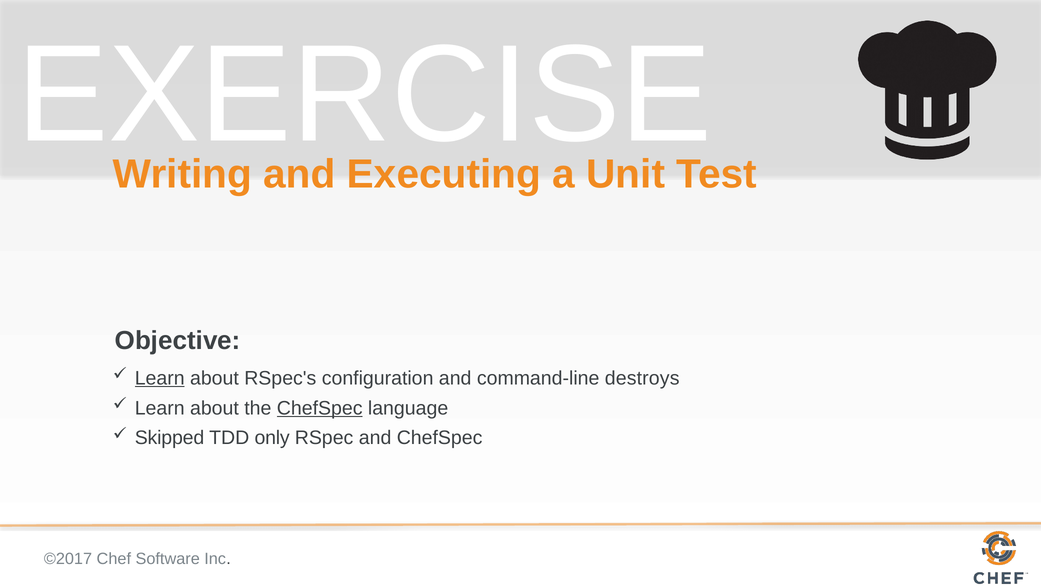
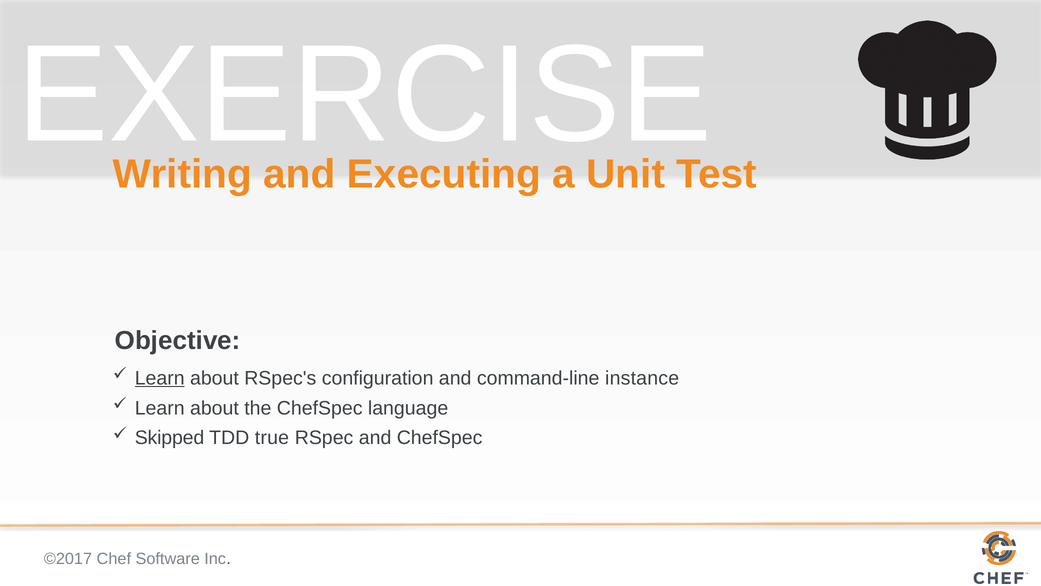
destroys: destroys -> instance
ChefSpec at (320, 408) underline: present -> none
only: only -> true
